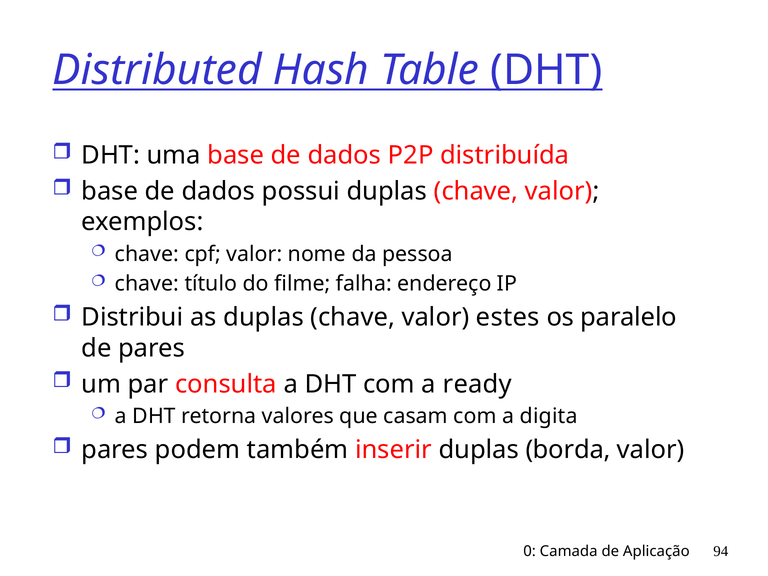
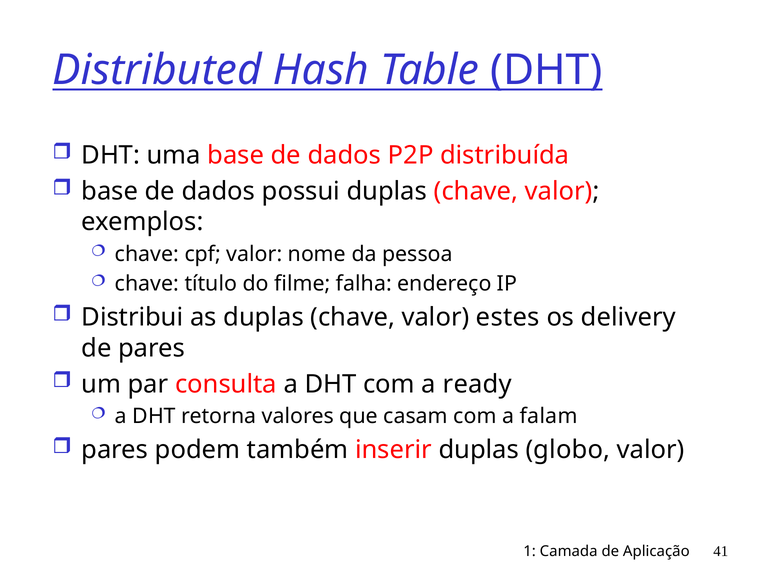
paralelo: paralelo -> delivery
digita: digita -> falam
borda: borda -> globo
0: 0 -> 1
94: 94 -> 41
